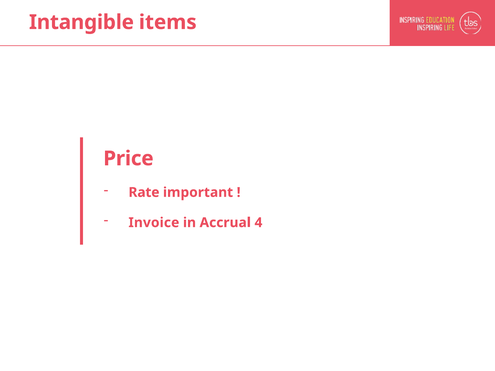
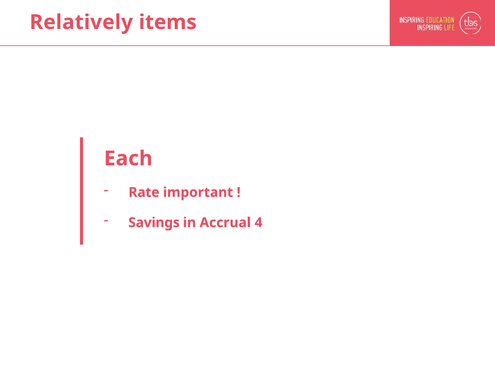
Intangible: Intangible -> Relatively
Price: Price -> Each
Invoice: Invoice -> Savings
